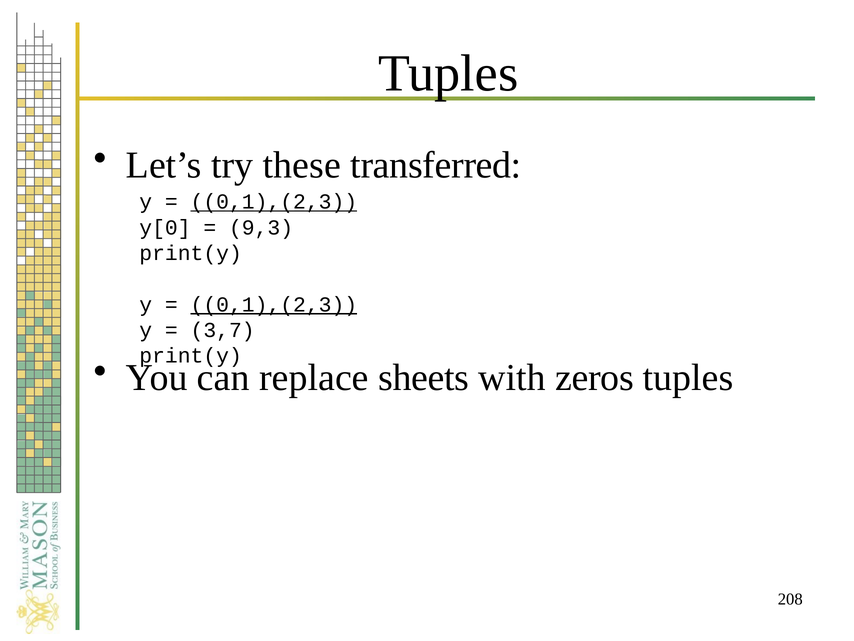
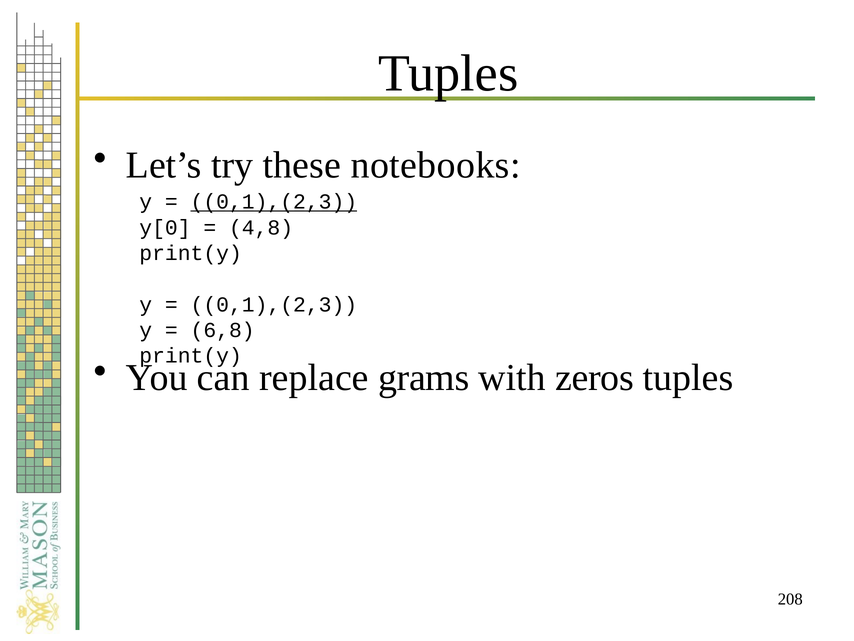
transferred: transferred -> notebooks
9,3: 9,3 -> 4,8
0,1),(2,3 at (274, 304) underline: present -> none
3,7: 3,7 -> 6,8
sheets: sheets -> grams
